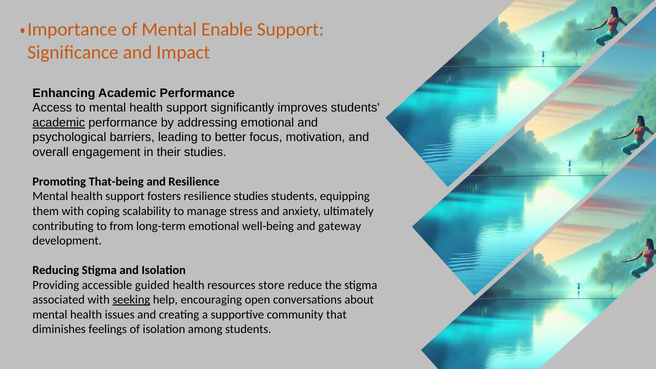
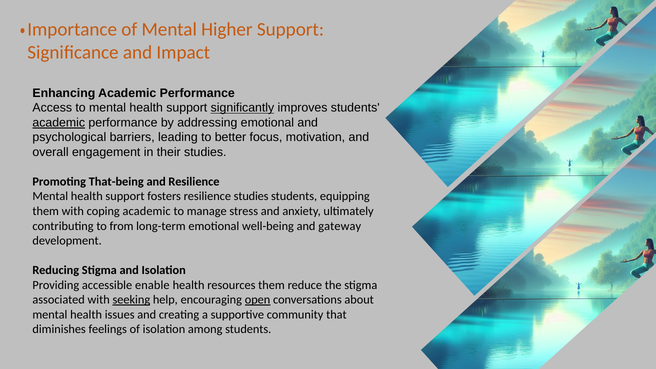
Enable: Enable -> Higher
significantly underline: none -> present
coping scalability: scalability -> academic
guided: guided -> enable
resources store: store -> them
open underline: none -> present
